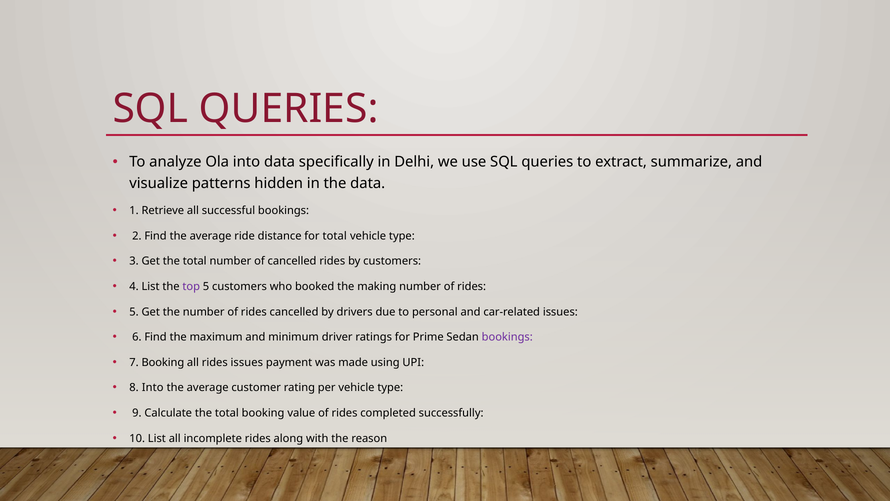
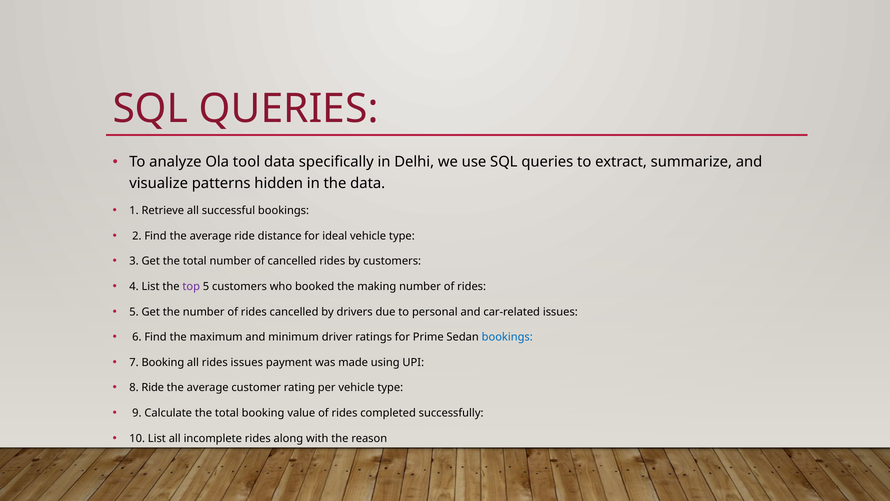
Ola into: into -> tool
for total: total -> ideal
bookings at (507, 337) colour: purple -> blue
8 Into: Into -> Ride
